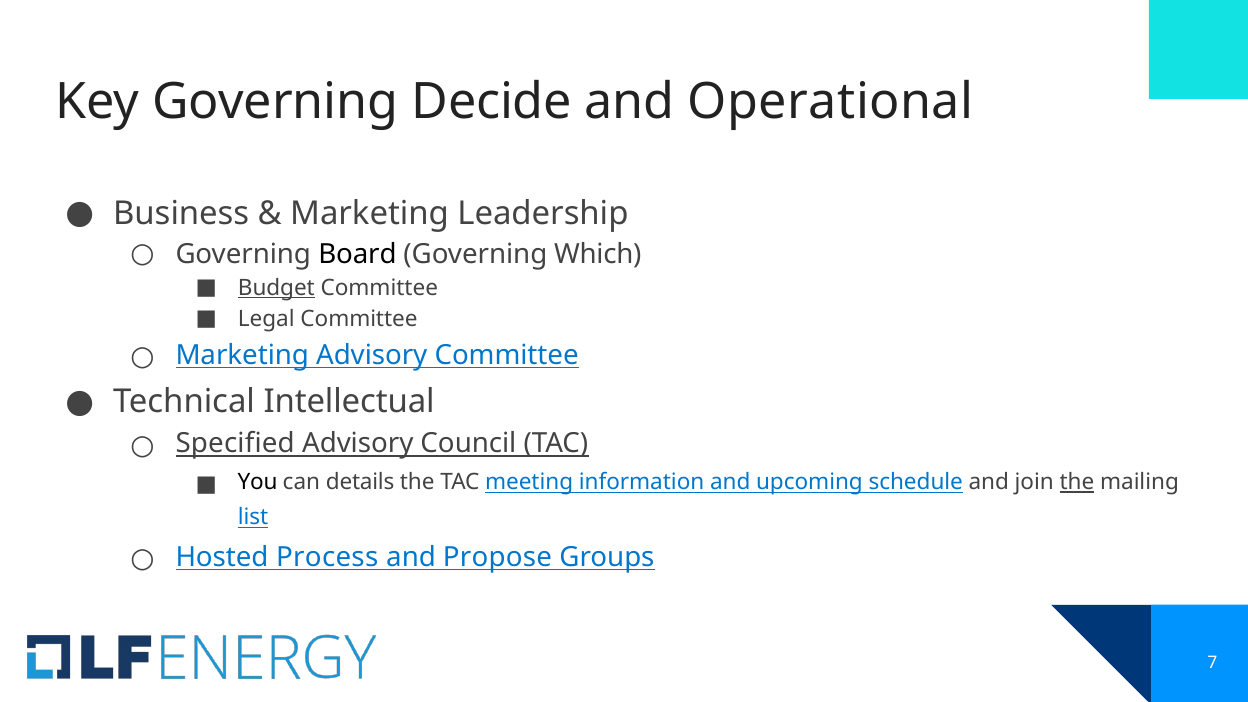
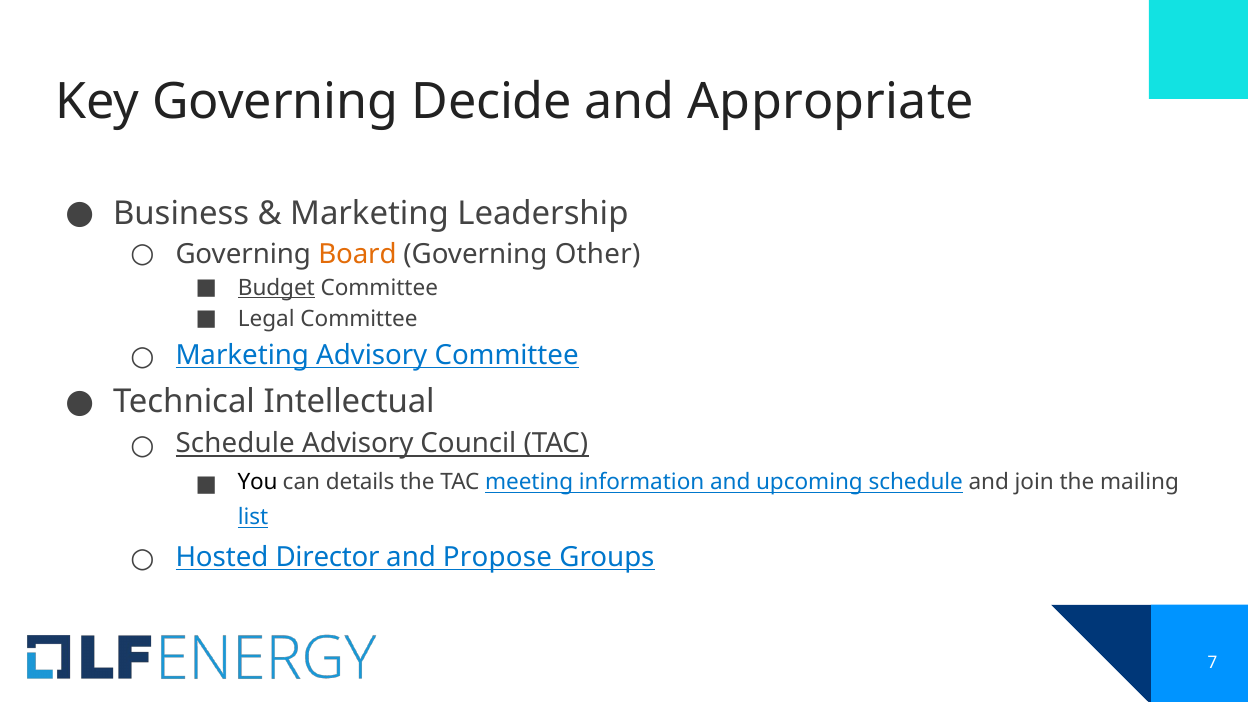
Operational: Operational -> Appropriate
Board colour: black -> orange
Which: Which -> Other
Specified at (235, 443): Specified -> Schedule
the at (1077, 482) underline: present -> none
Process: Process -> Director
